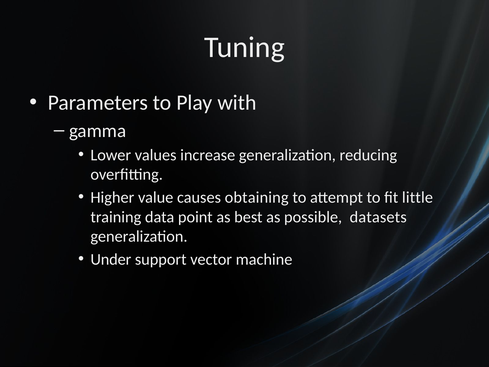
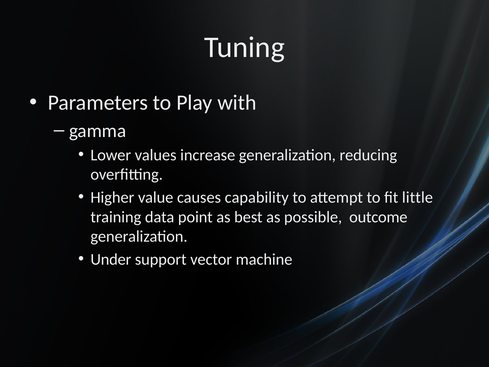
obtaining: obtaining -> capability
datasets: datasets -> outcome
